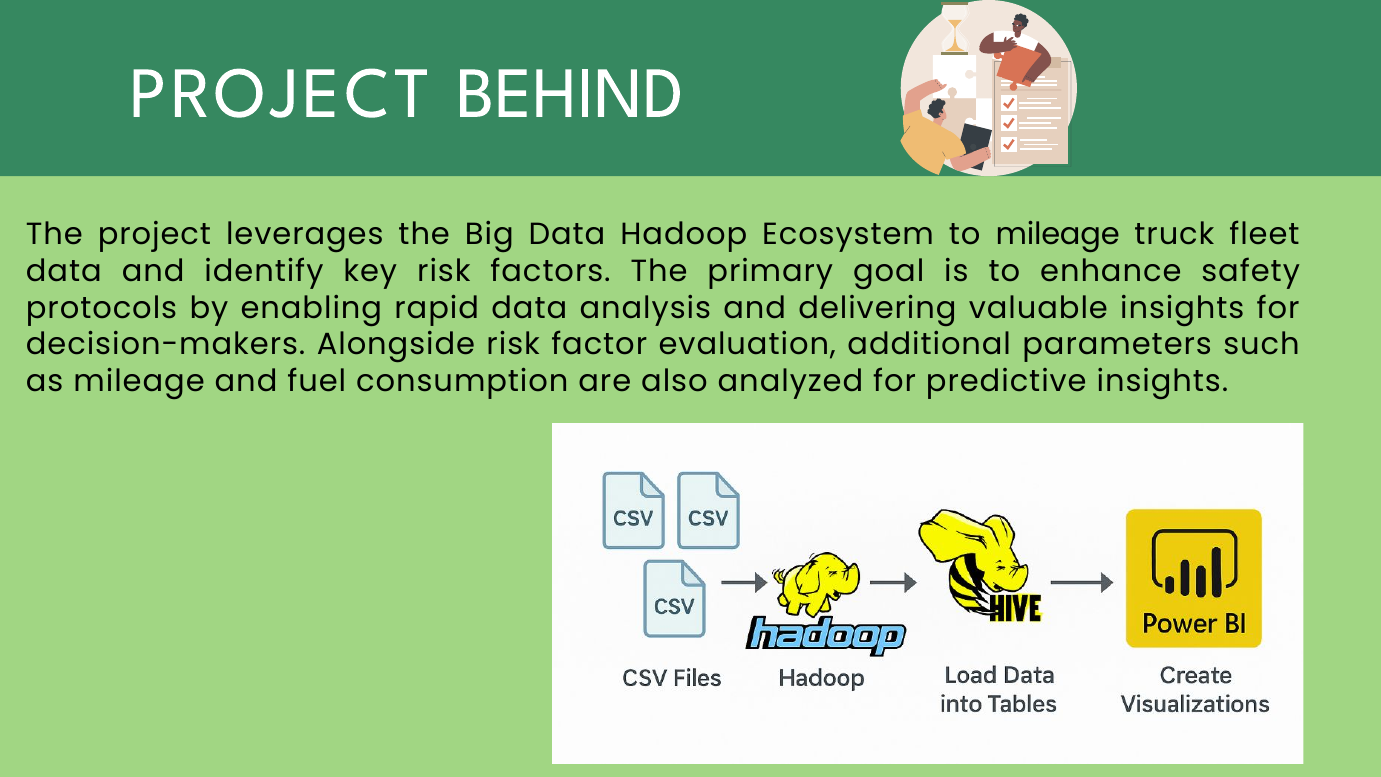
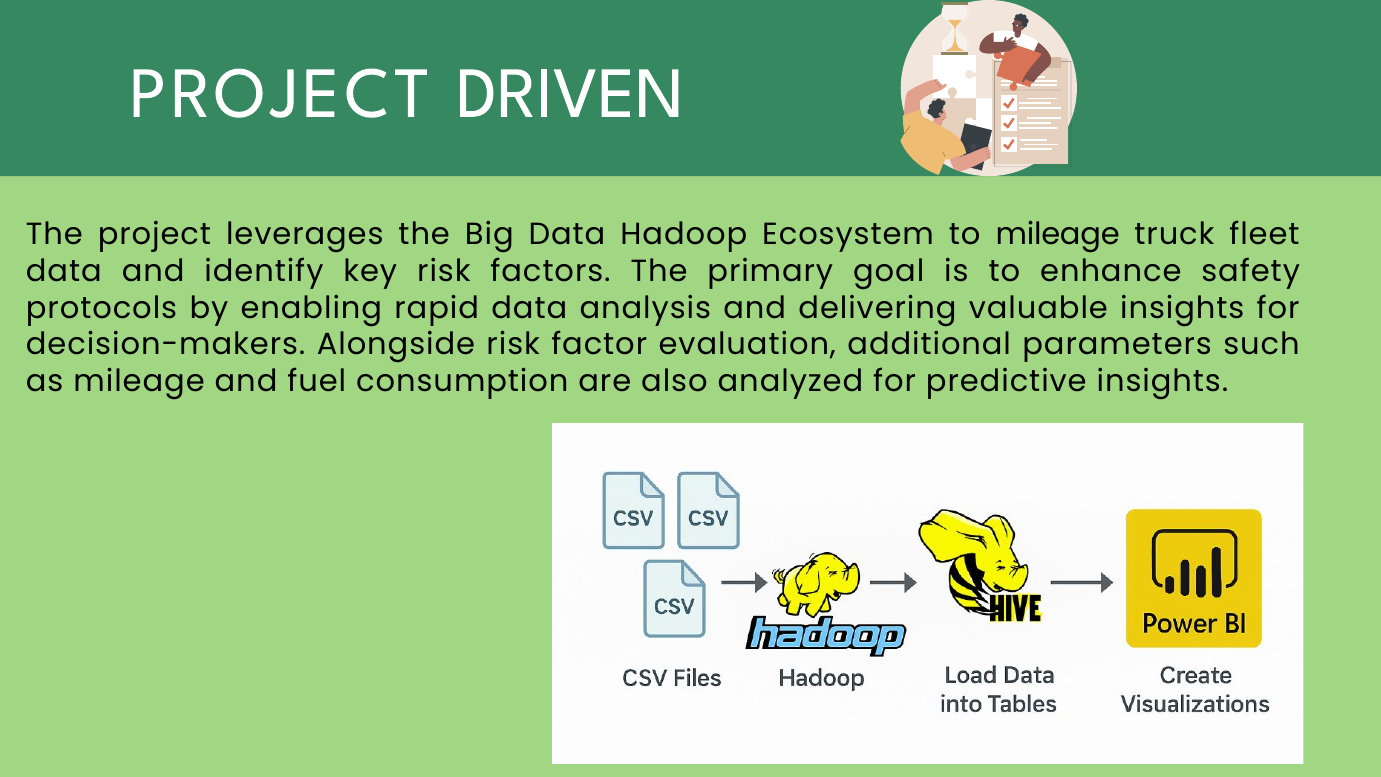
BEHIND: BEHIND -> DRIVEN
